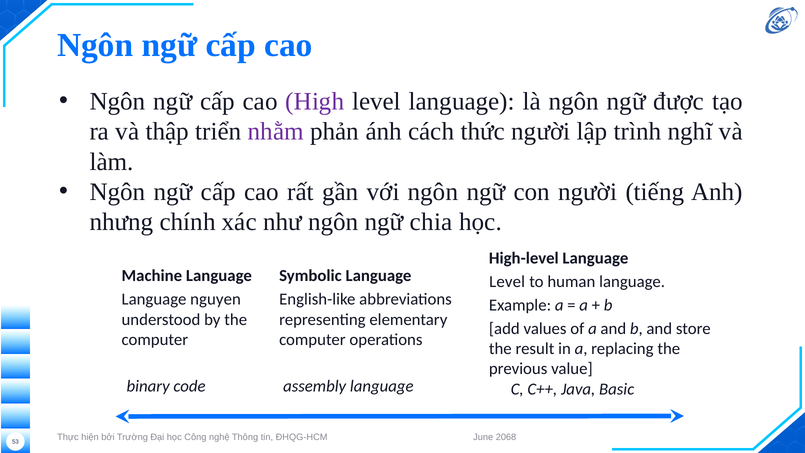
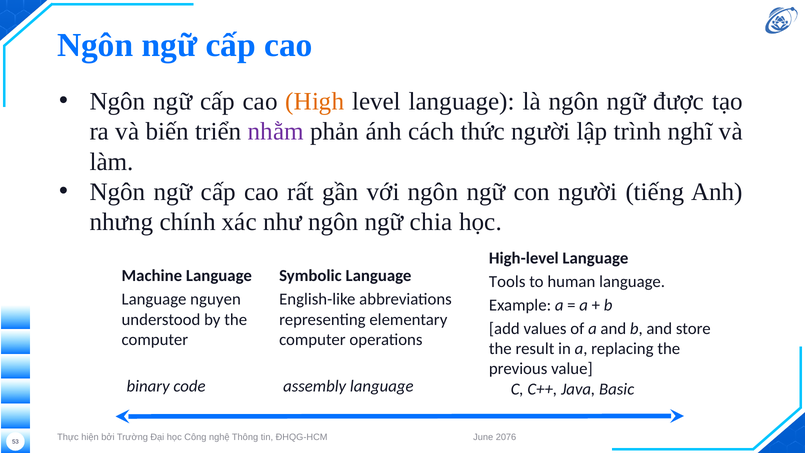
High colour: purple -> orange
thập: thập -> biến
Level at (507, 281): Level -> Tools
2068: 2068 -> 2076
